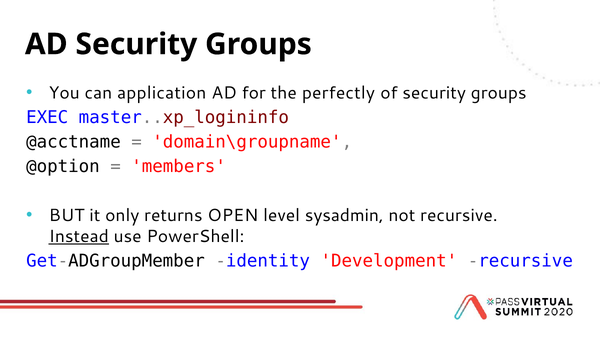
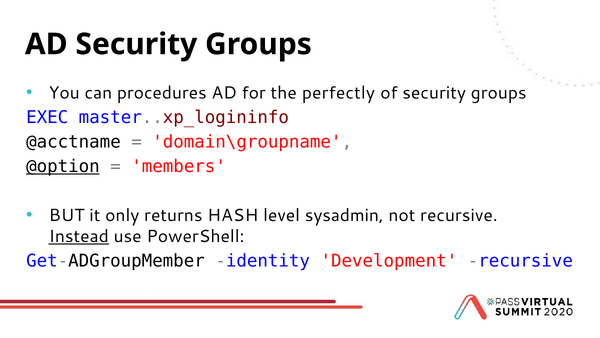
application: application -> procedures
@option underline: none -> present
OPEN: OPEN -> HASH
